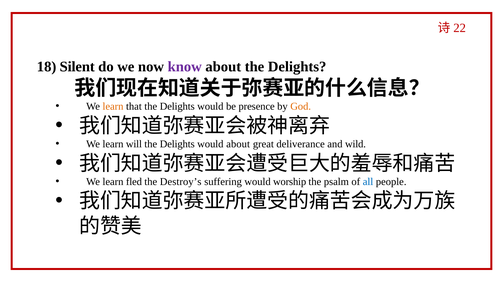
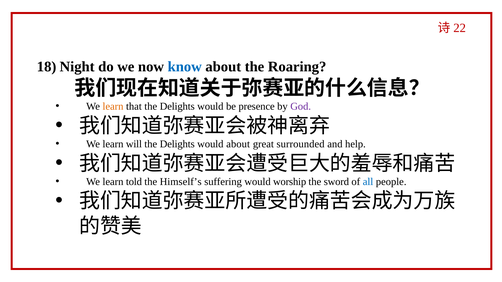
Silent: Silent -> Night
know colour: purple -> blue
about the Delights: Delights -> Roaring
God colour: orange -> purple
deliverance: deliverance -> surrounded
wild: wild -> help
fled: fled -> told
Destroy’s: Destroy’s -> Himself’s
psalm: psalm -> sword
